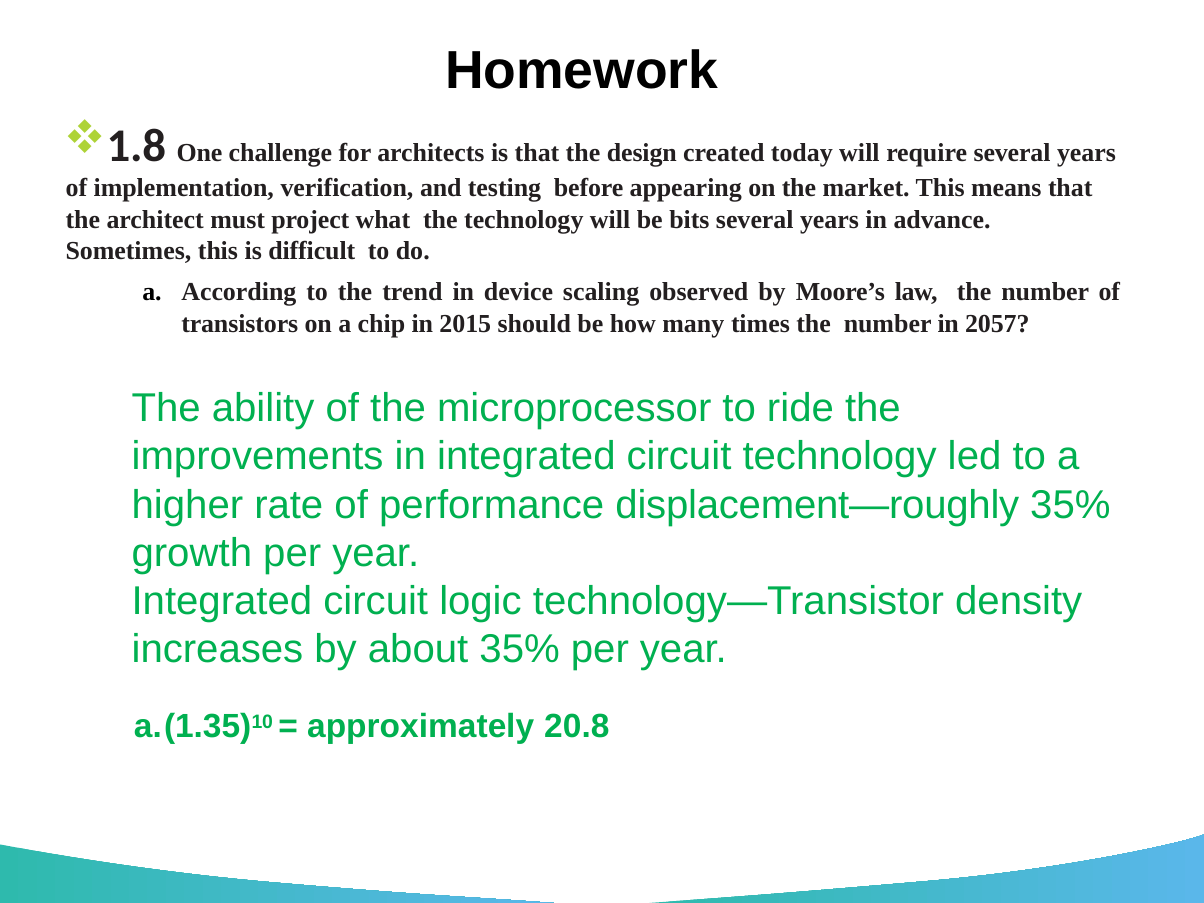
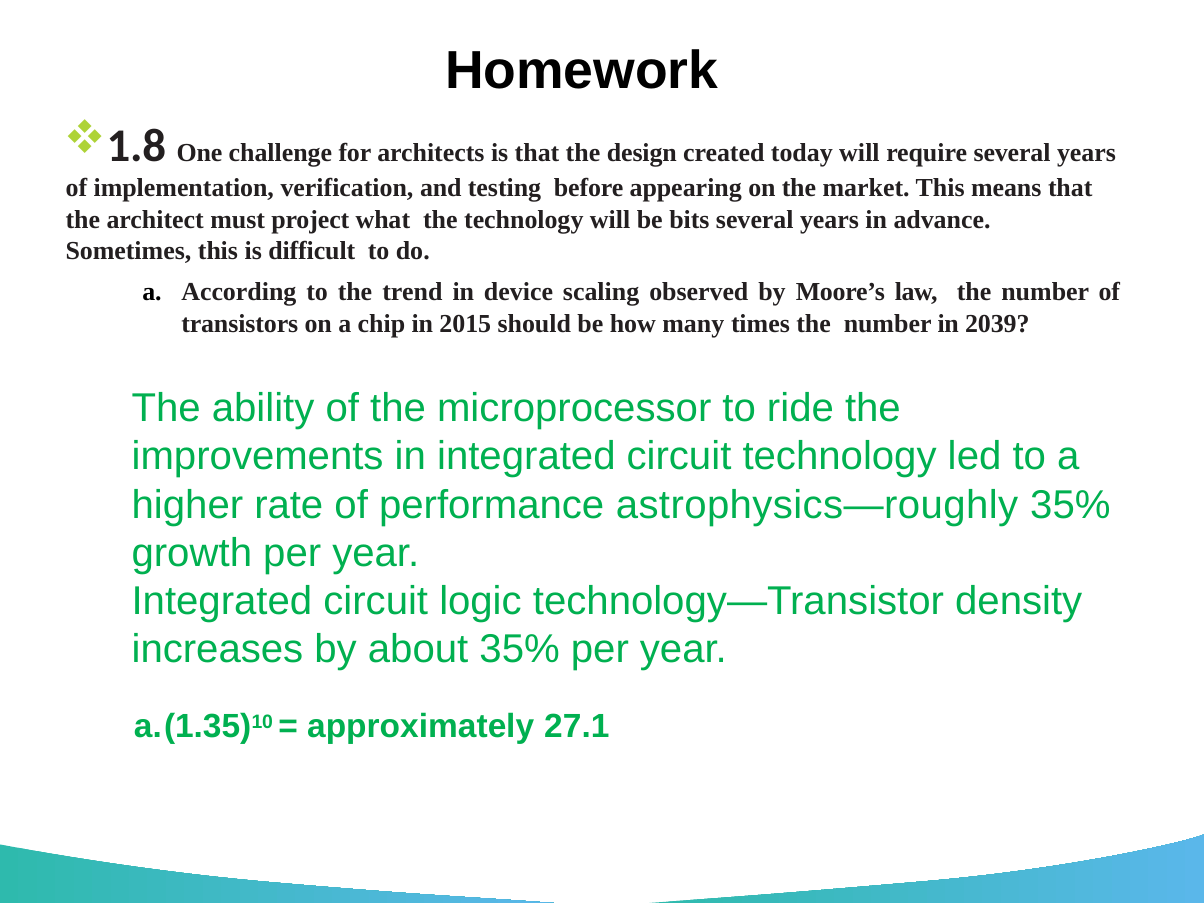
2057: 2057 -> 2039
displacement—roughly: displacement—roughly -> astrophysics—roughly
20.8: 20.8 -> 27.1
